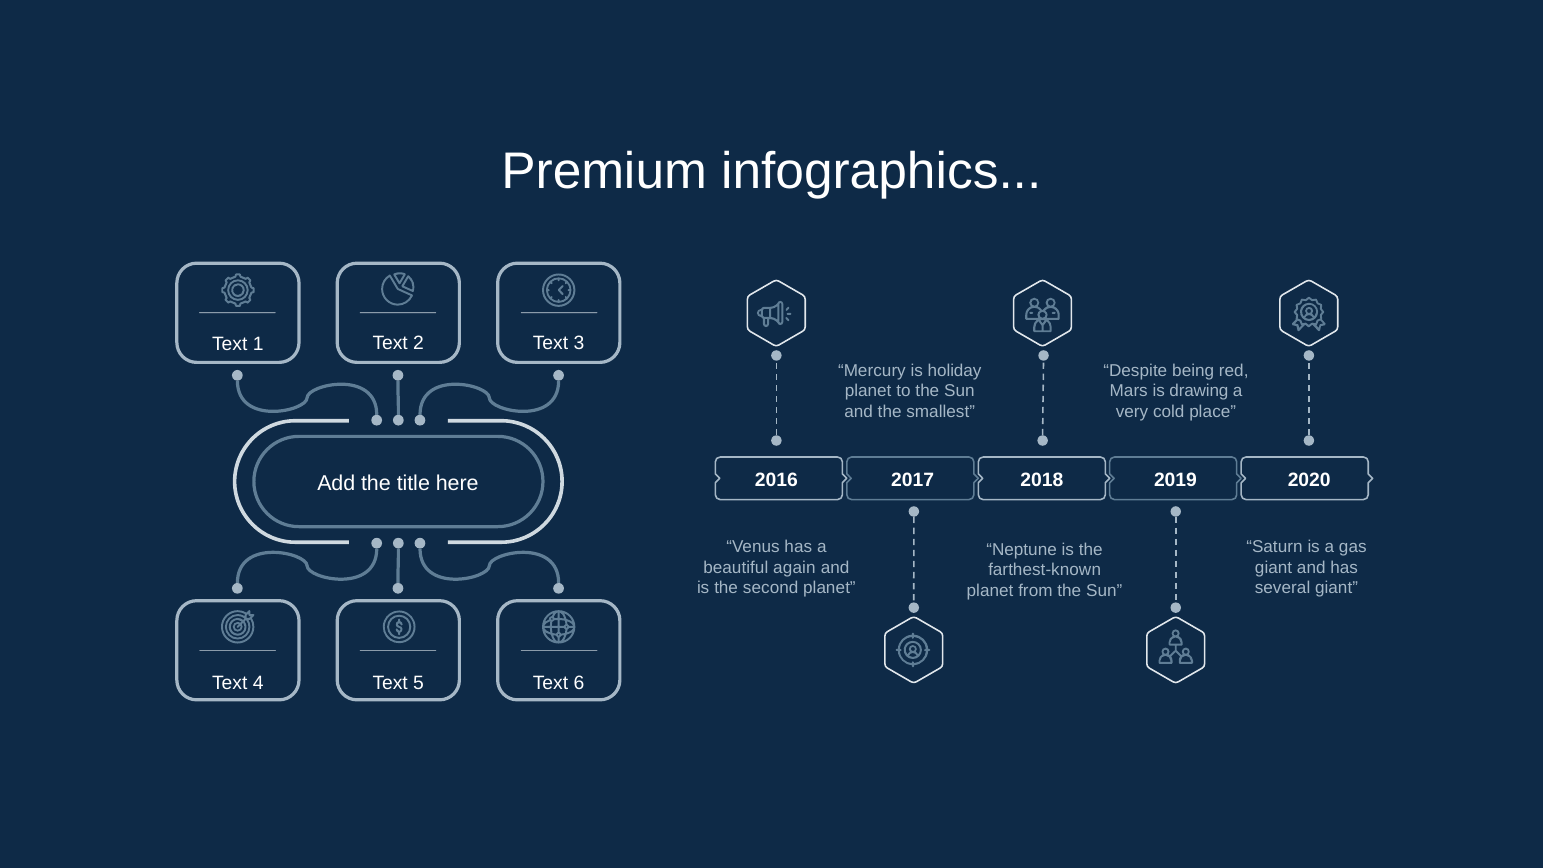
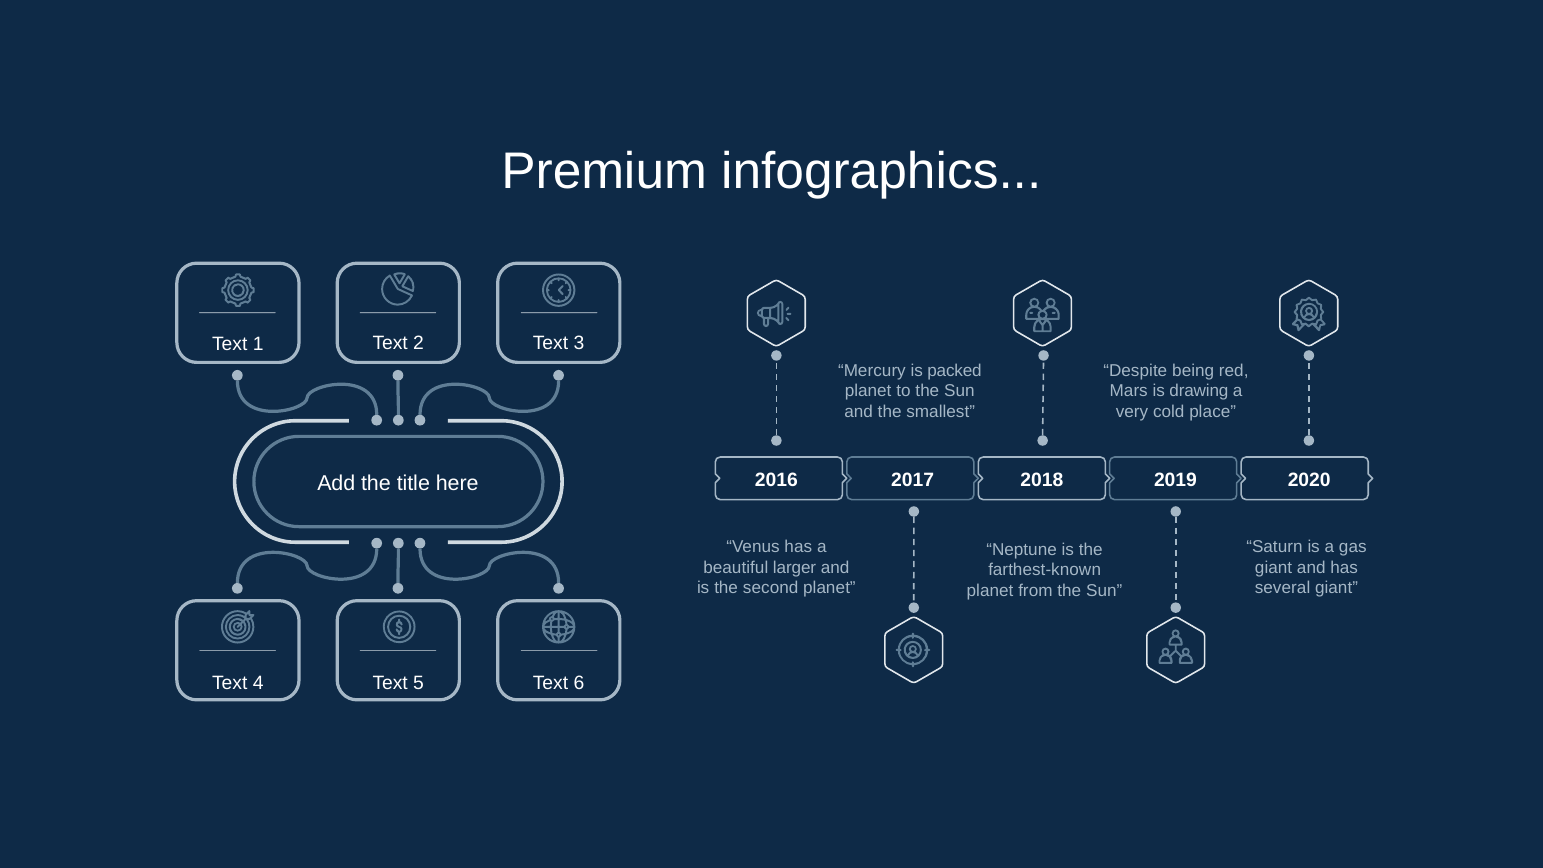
holiday: holiday -> packed
again: again -> larger
